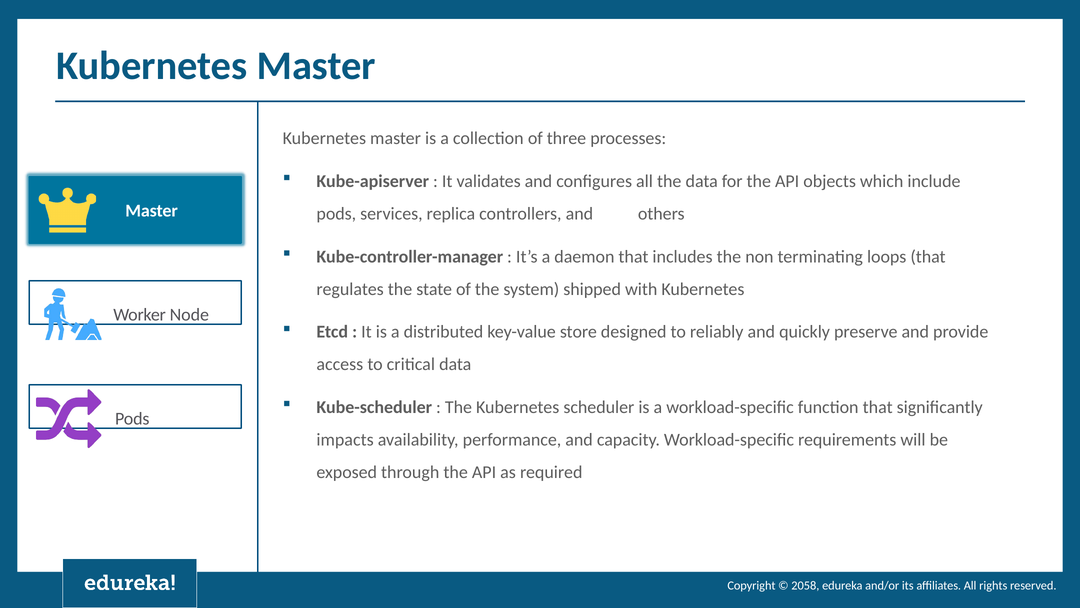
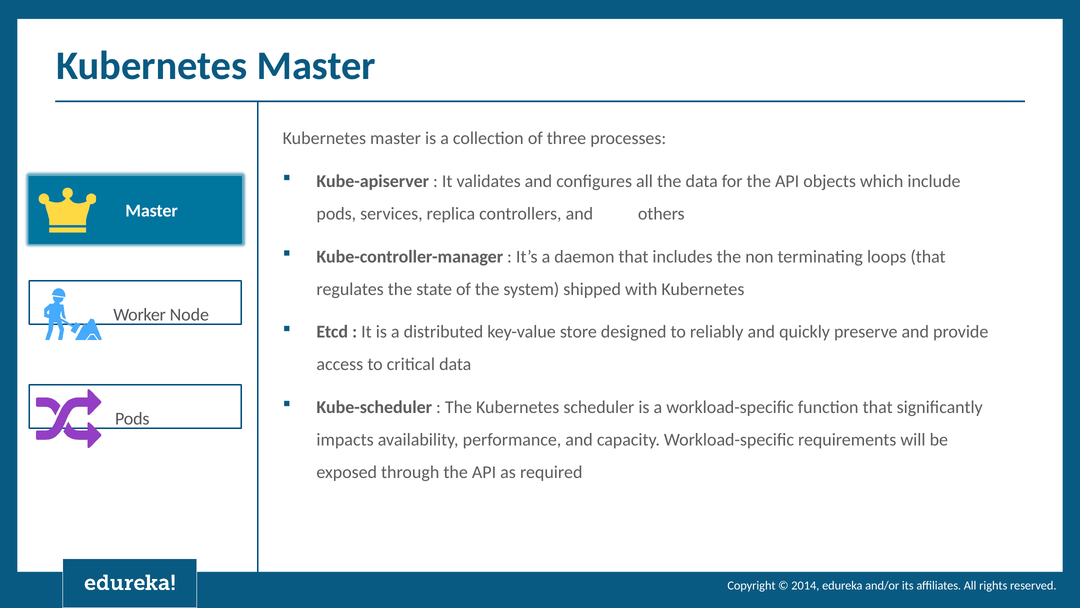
2058: 2058 -> 2014
